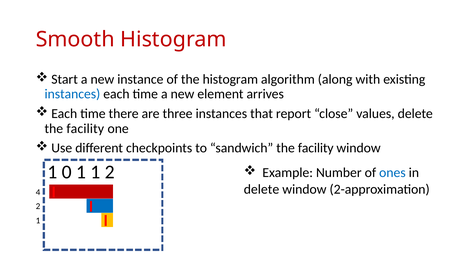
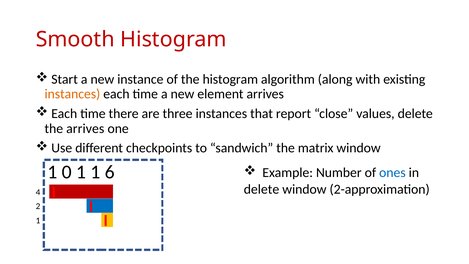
instances at (72, 94) colour: blue -> orange
facility at (85, 128): facility -> arrives
sandwich the facility: facility -> matrix
1 2: 2 -> 6
